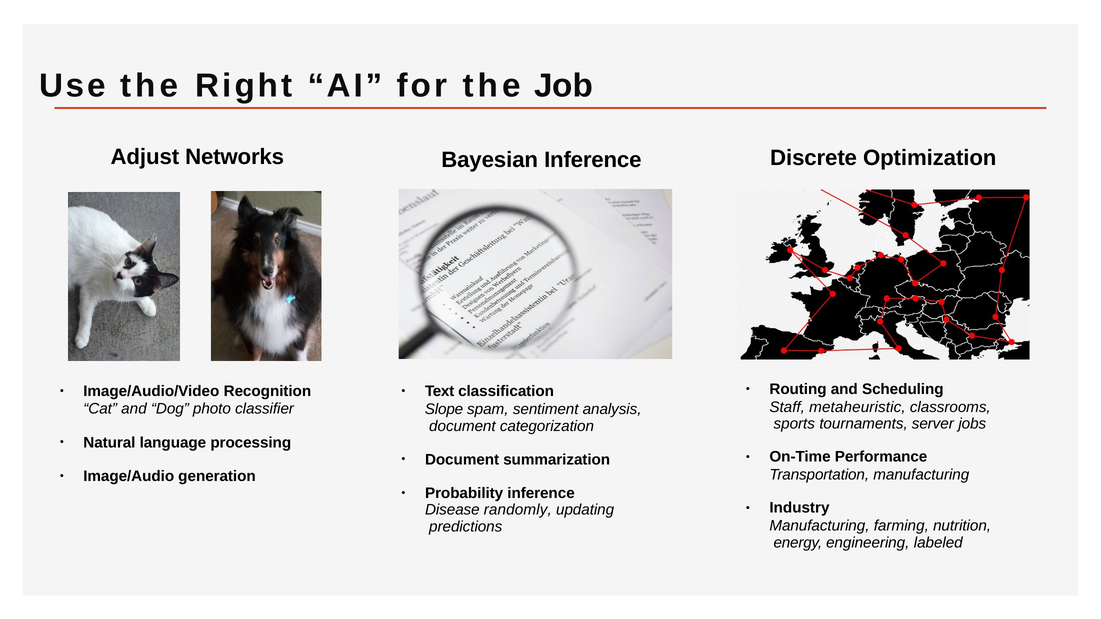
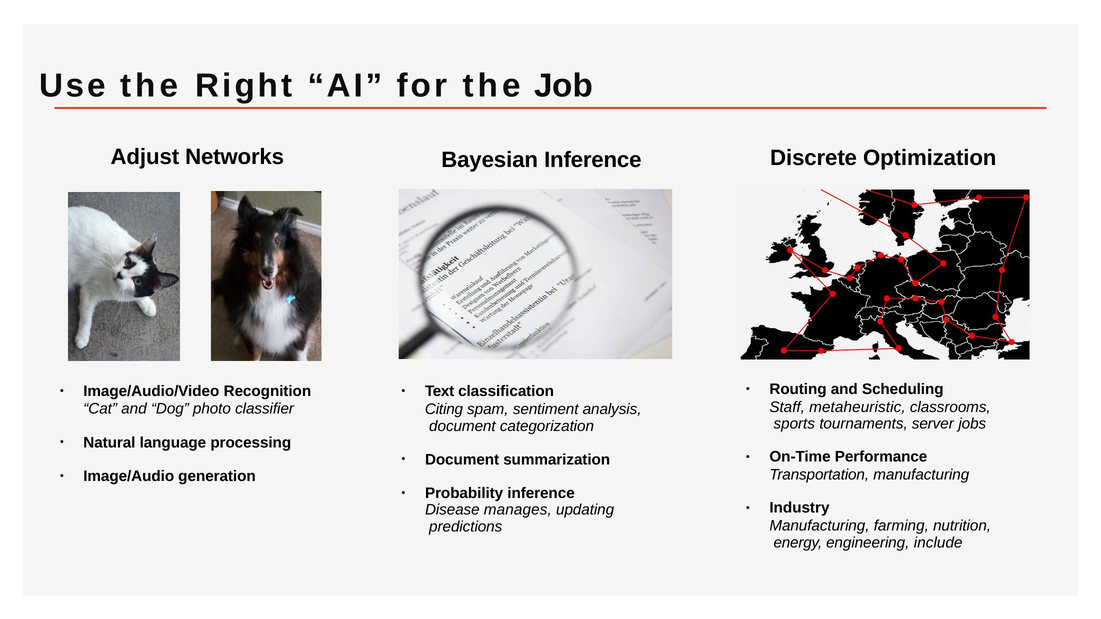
Slope: Slope -> Citing
randomly: randomly -> manages
labeled: labeled -> include
